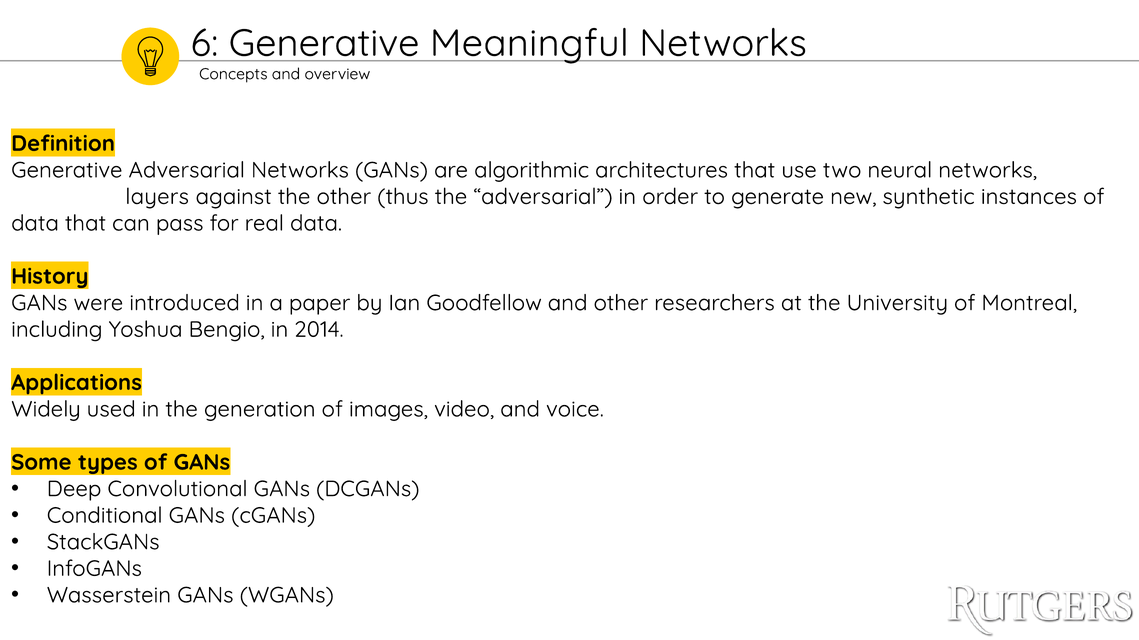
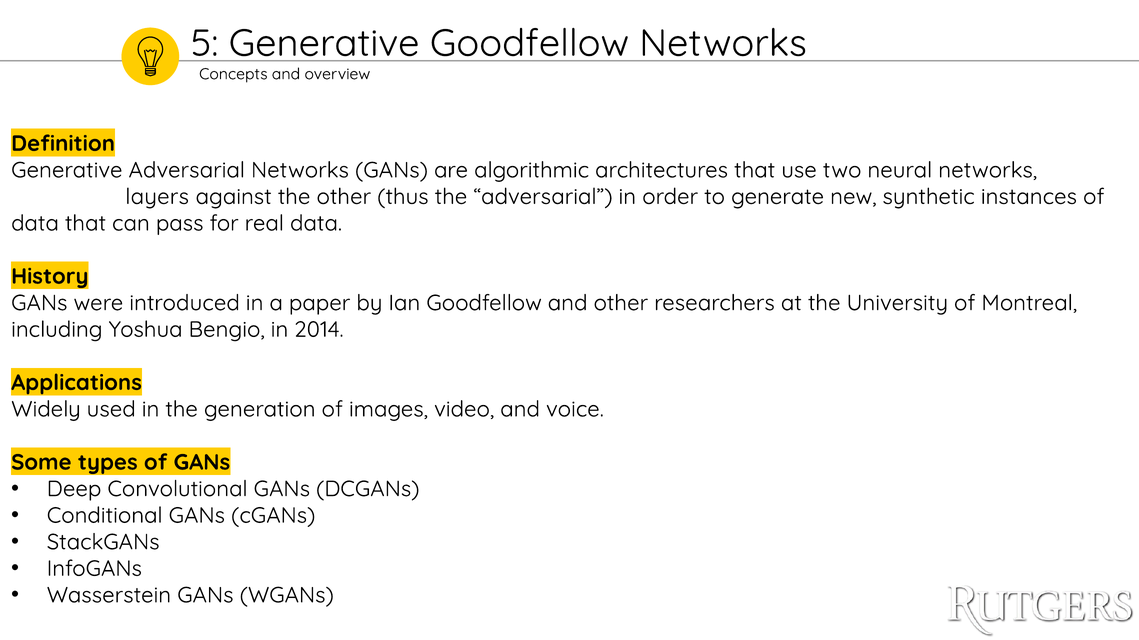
6: 6 -> 5
Generative Meaningful: Meaningful -> Goodfellow
